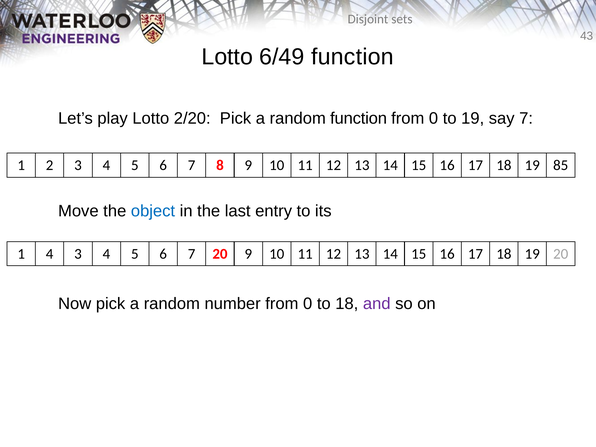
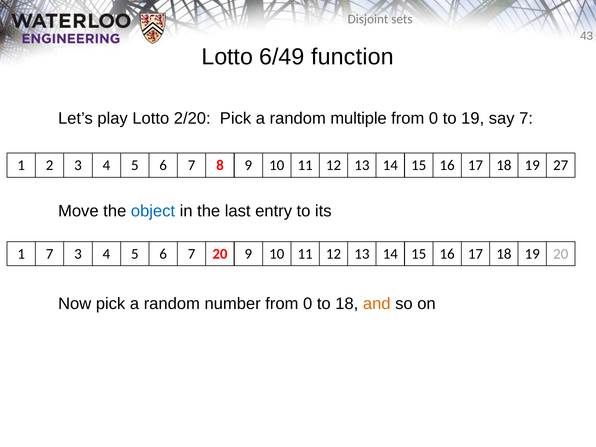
random function: function -> multiple
85: 85 -> 27
1 4: 4 -> 7
and colour: purple -> orange
